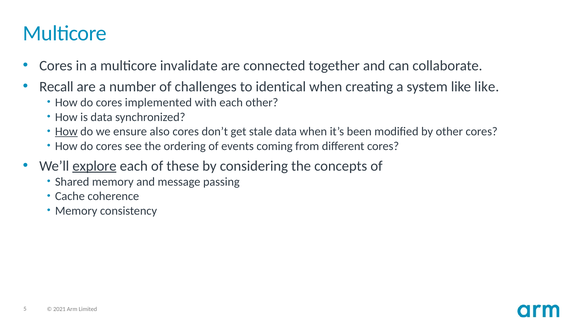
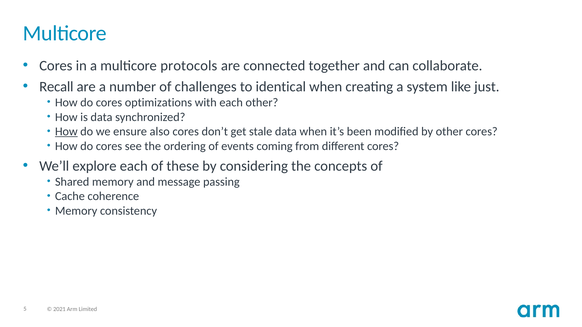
invalidate: invalidate -> protocols
like like: like -> just
implemented: implemented -> optimizations
explore underline: present -> none
